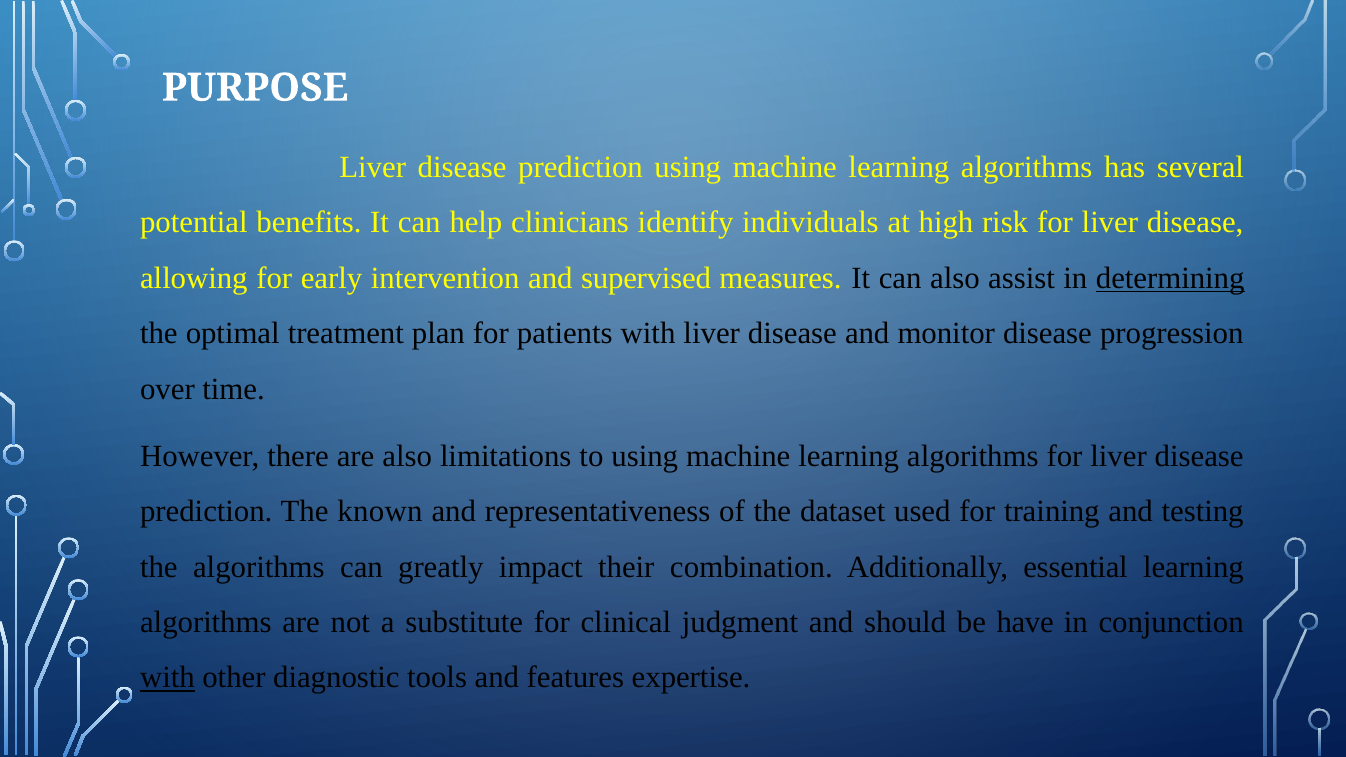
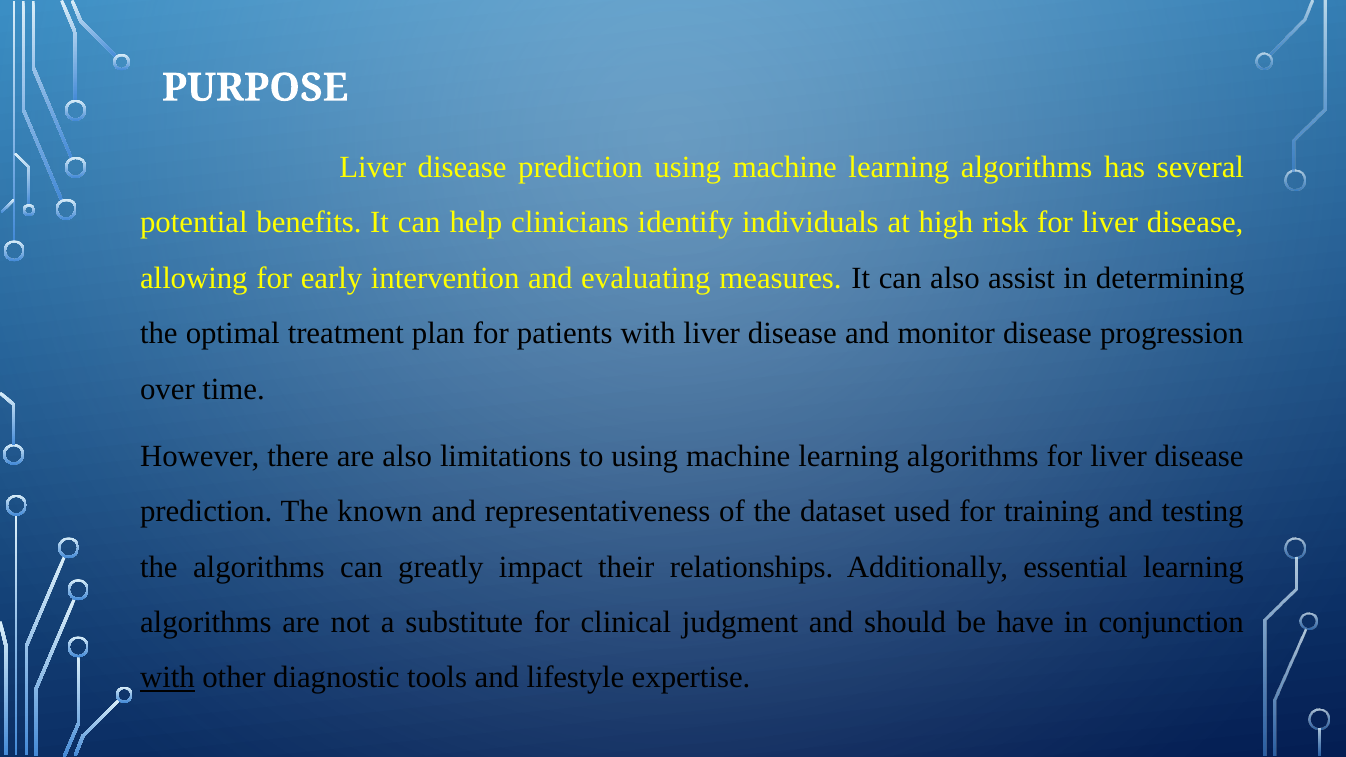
supervised: supervised -> evaluating
determining underline: present -> none
combination: combination -> relationships
features: features -> lifestyle
